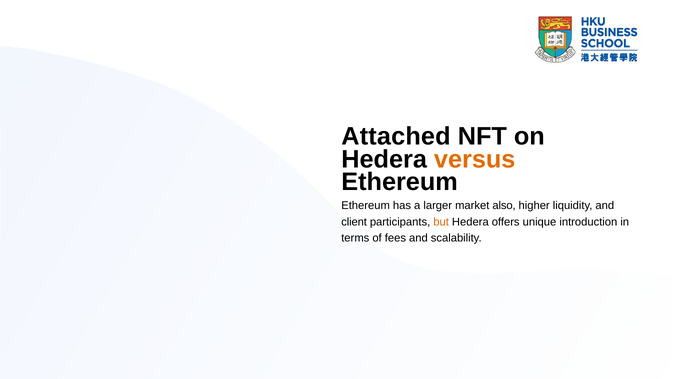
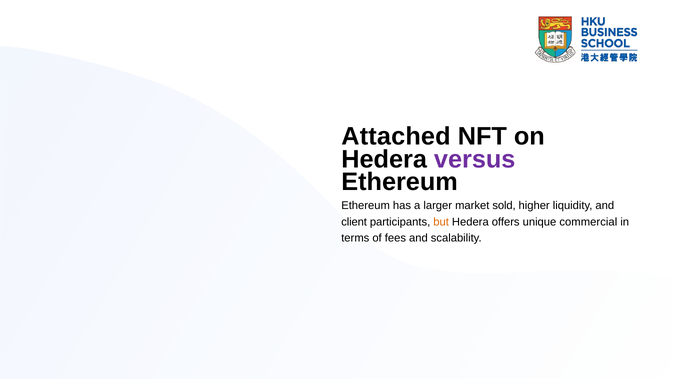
versus colour: orange -> purple
also: also -> sold
introduction: introduction -> commercial
